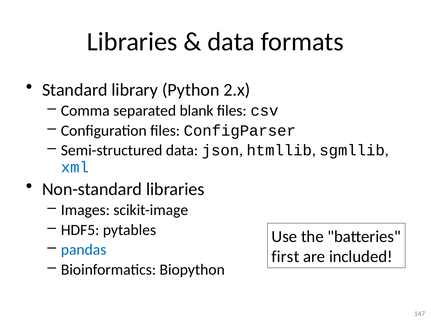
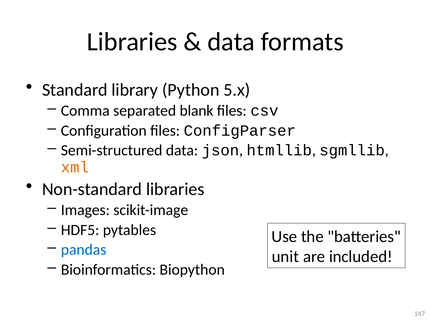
2.x: 2.x -> 5.x
xml colour: blue -> orange
first: first -> unit
